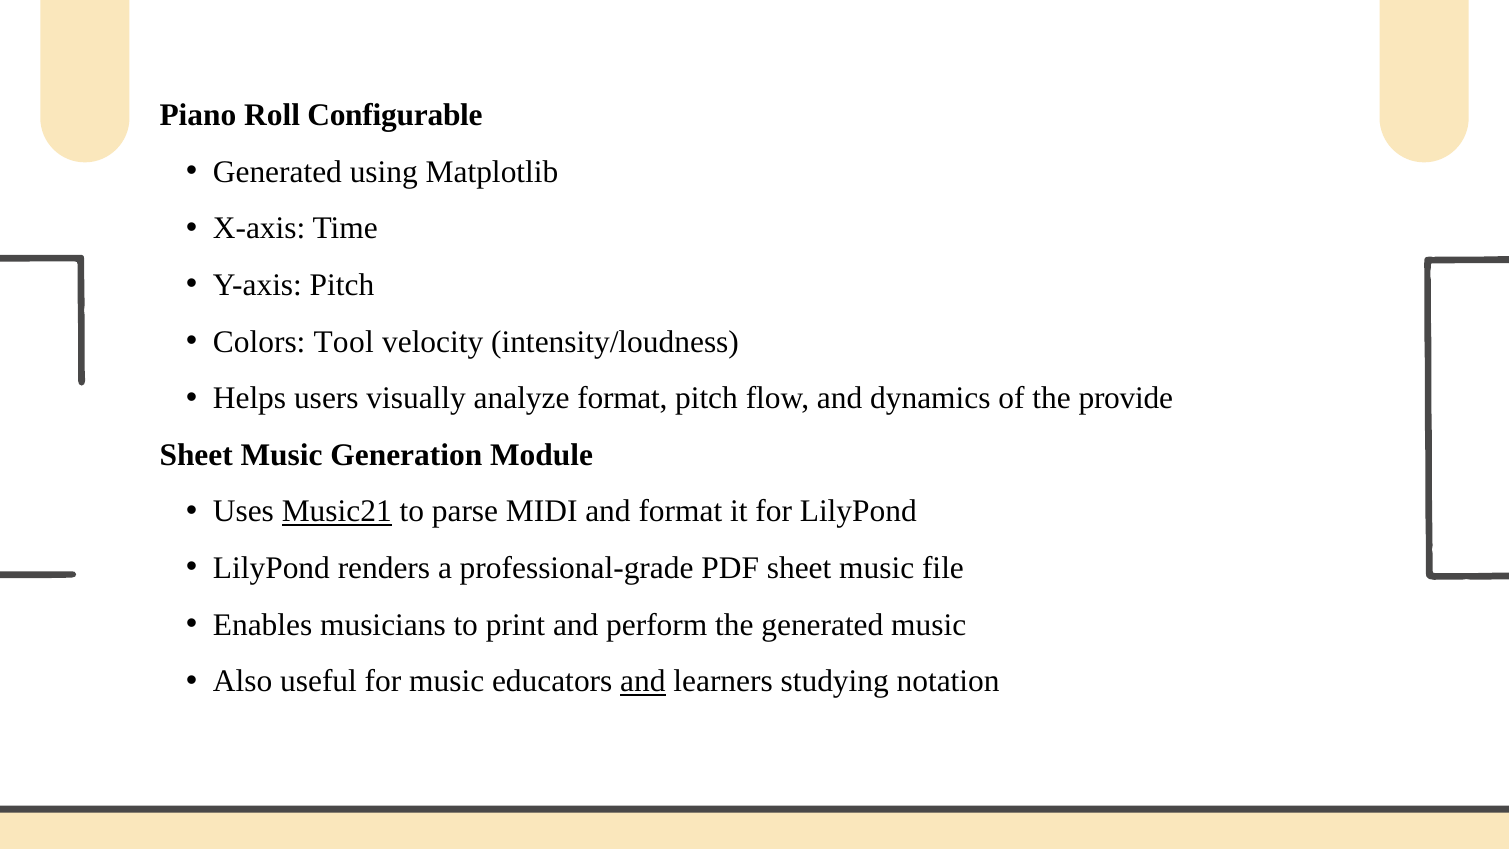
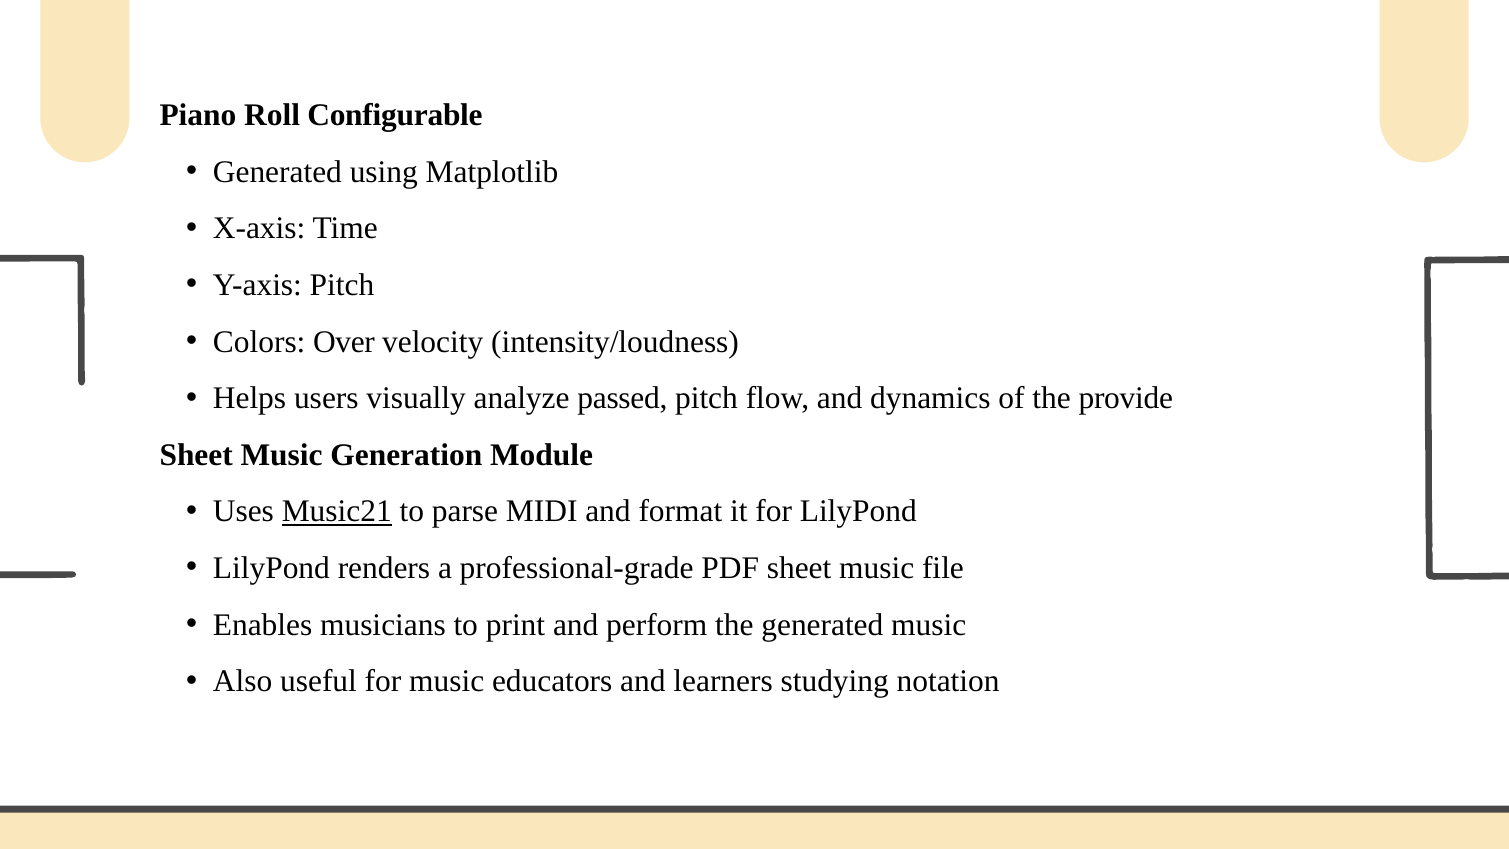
Tool: Tool -> Over
analyze format: format -> passed
and at (643, 681) underline: present -> none
